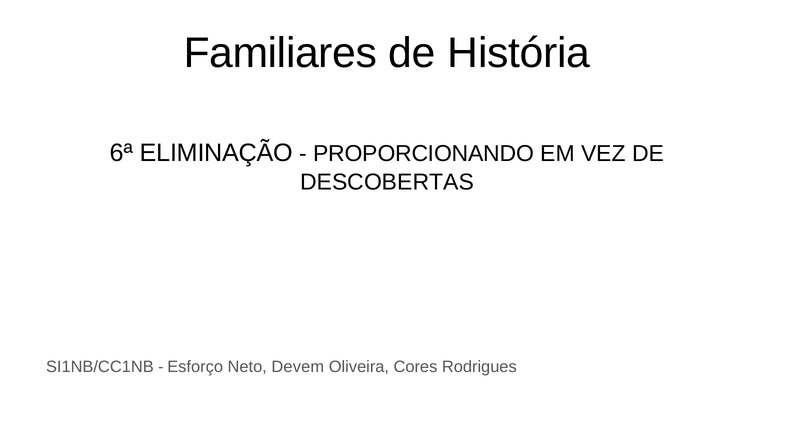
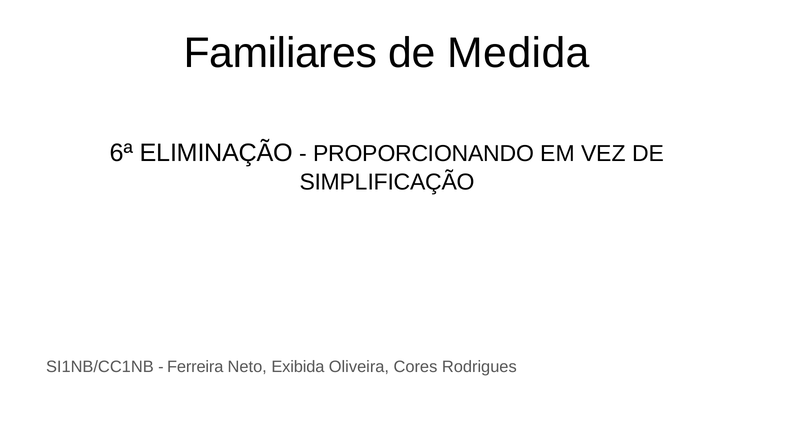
História: História -> Medida
DESCOBERTAS: DESCOBERTAS -> SIMPLIFICAÇÃO
Esforço: Esforço -> Ferreira
Devem: Devem -> Exibida
